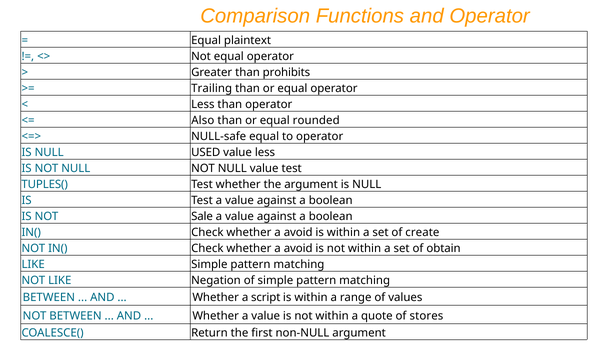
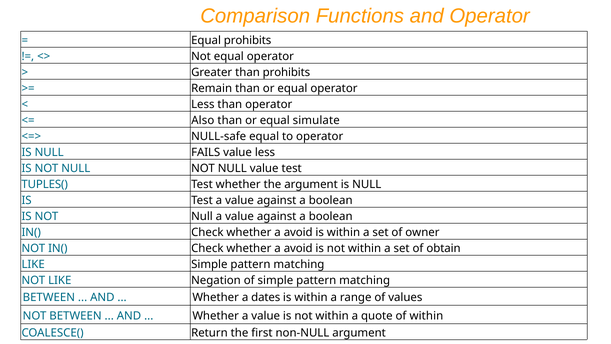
Equal plaintext: plaintext -> prohibits
Trailing: Trailing -> Remain
rounded: rounded -> simulate
USED: USED -> FAILS
Sale at (202, 216): Sale -> Null
create: create -> owner
script: script -> dates
of stores: stores -> within
